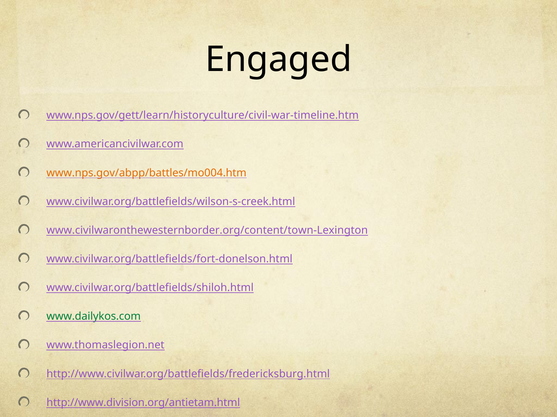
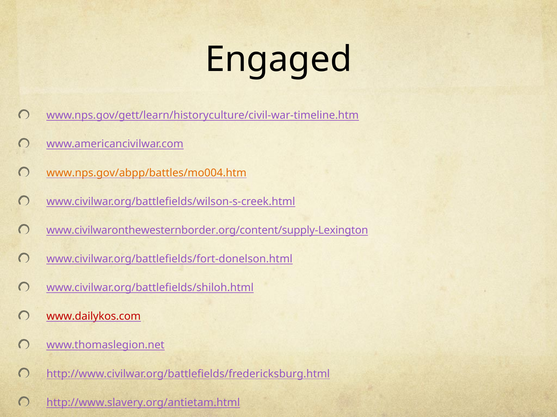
www.civilwaronthewesternborder.org/content/town-Lexington: www.civilwaronthewesternborder.org/content/town-Lexington -> www.civilwaronthewesternborder.org/content/supply-Lexington
www.dailykos.com colour: green -> red
http://www.division.org/antietam.html: http://www.division.org/antietam.html -> http://www.slavery.org/antietam.html
